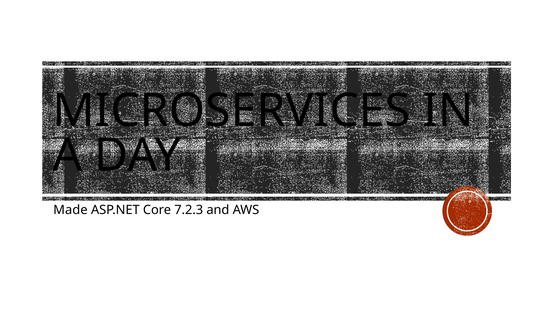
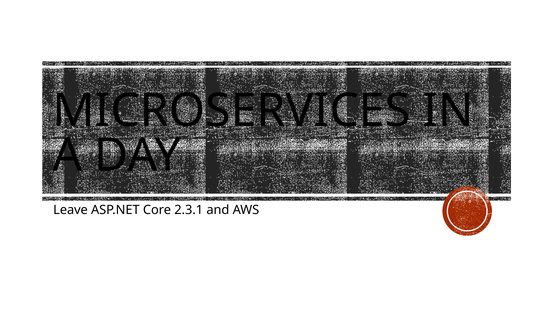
Made: Made -> Leave
7.2.3: 7.2.3 -> 2.3.1
